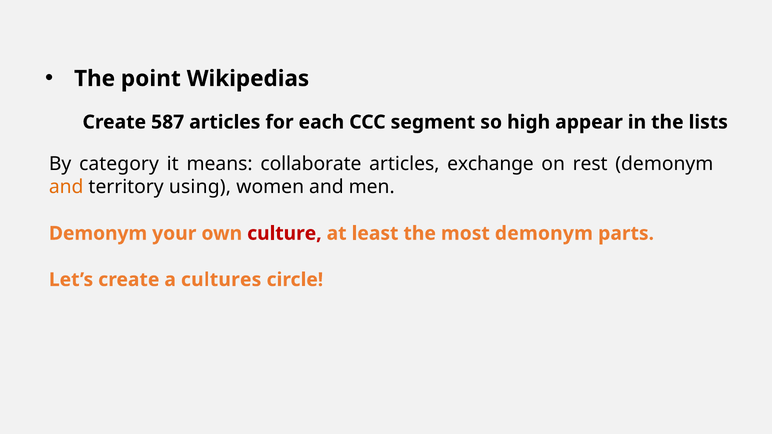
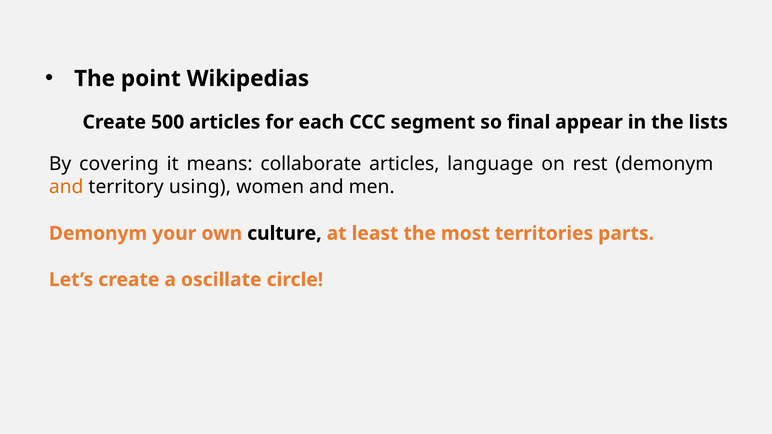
587: 587 -> 500
high: high -> final
category: category -> covering
exchange: exchange -> language
culture colour: red -> black
most demonym: demonym -> territories
cultures: cultures -> oscillate
